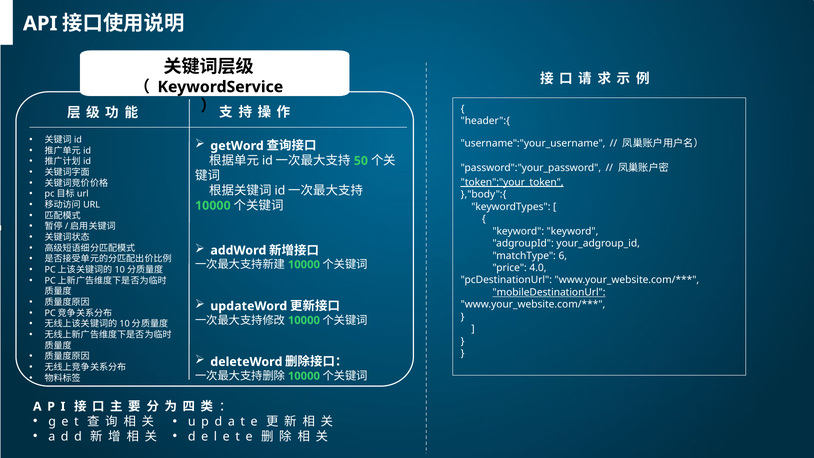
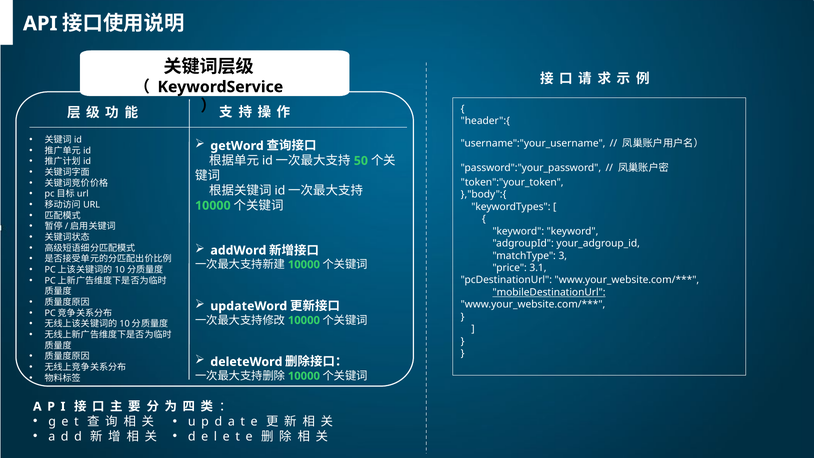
token":"your_token underline: present -> none
6: 6 -> 3
4.0: 4.0 -> 3.1
